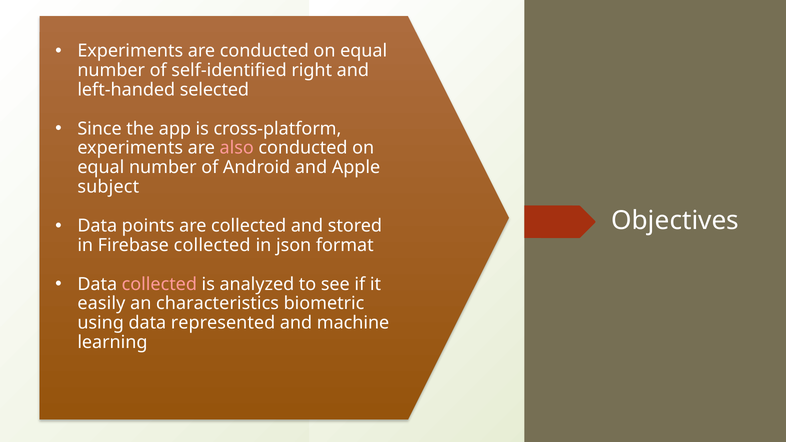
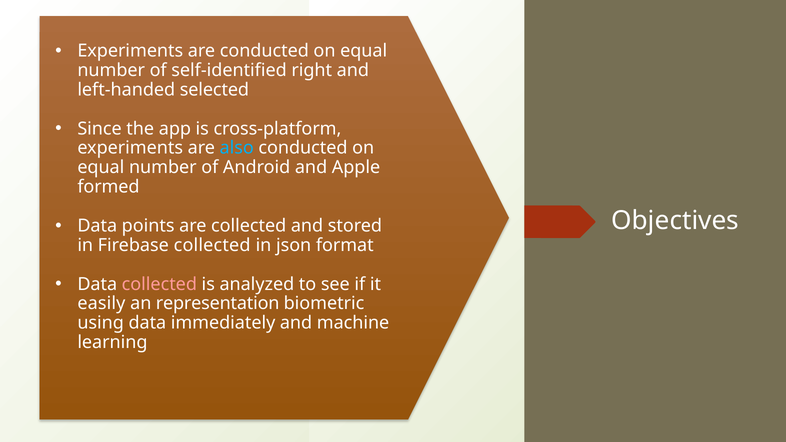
also colour: pink -> light blue
subject: subject -> formed
characteristics: characteristics -> representation
represented: represented -> immediately
